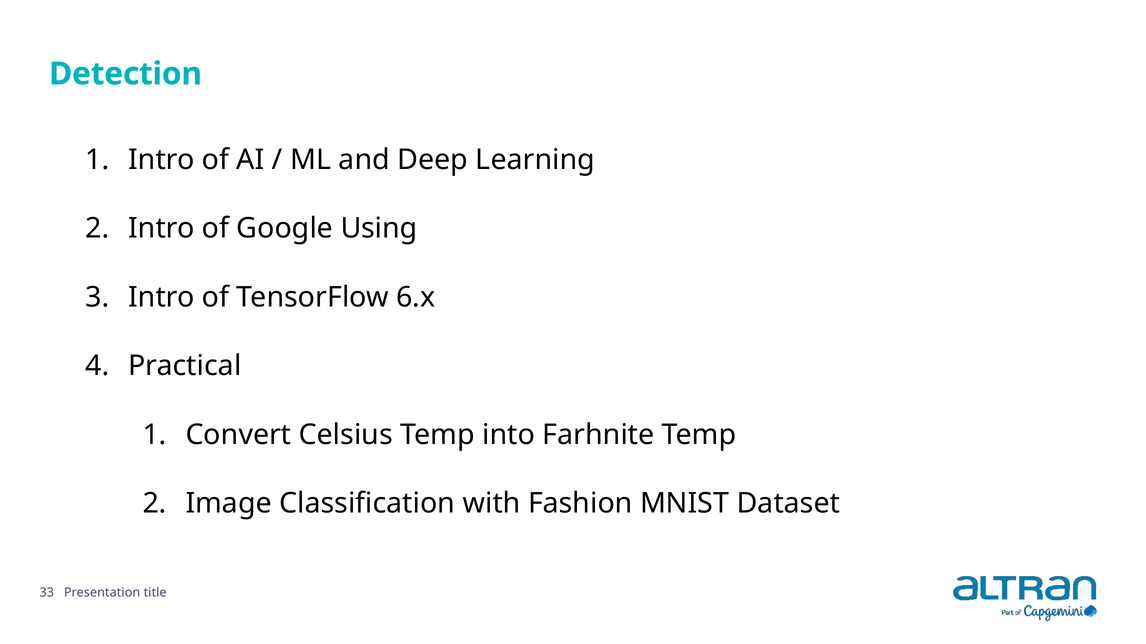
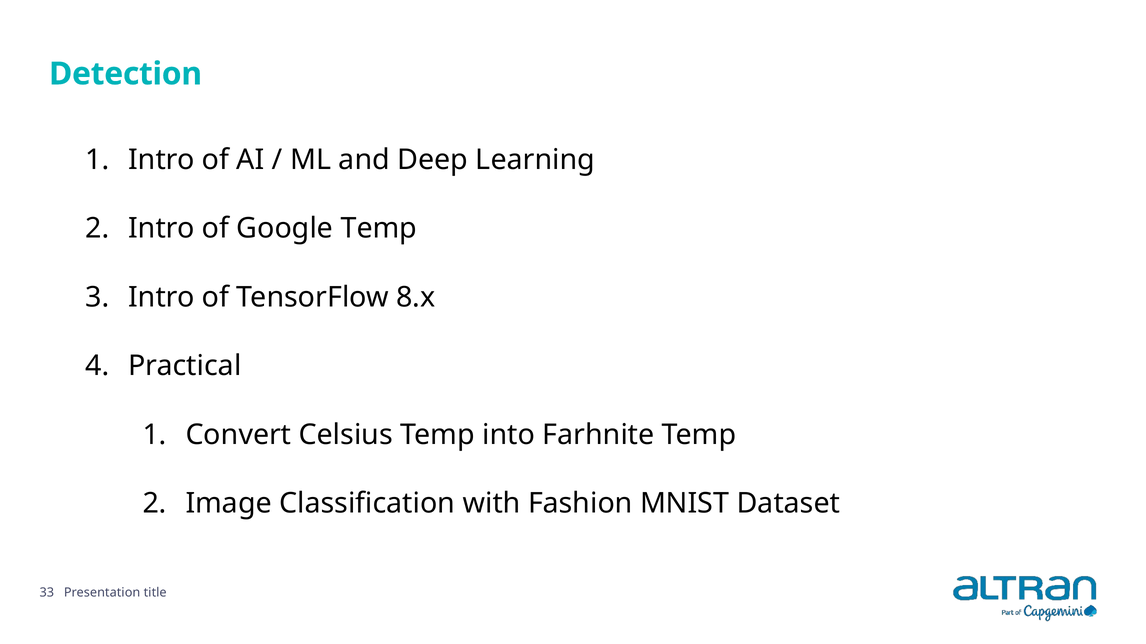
Google Using: Using -> Temp
6.x: 6.x -> 8.x
